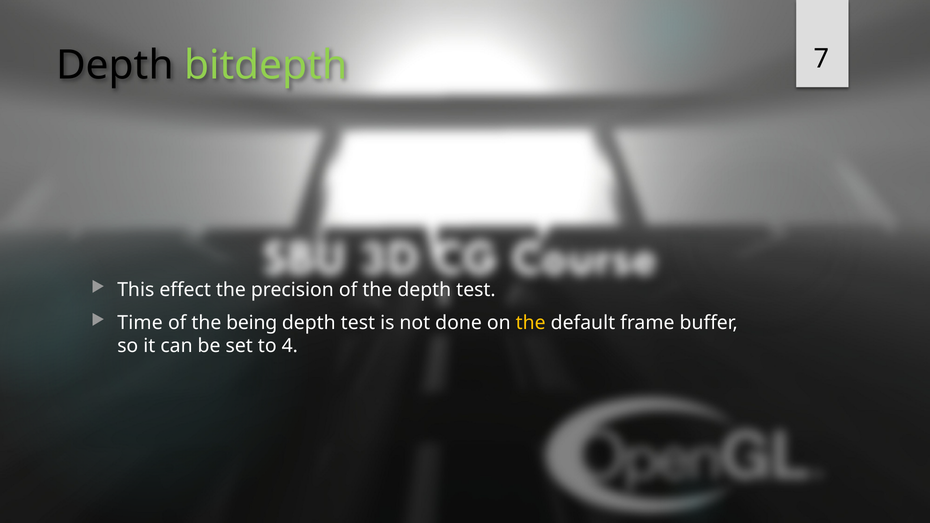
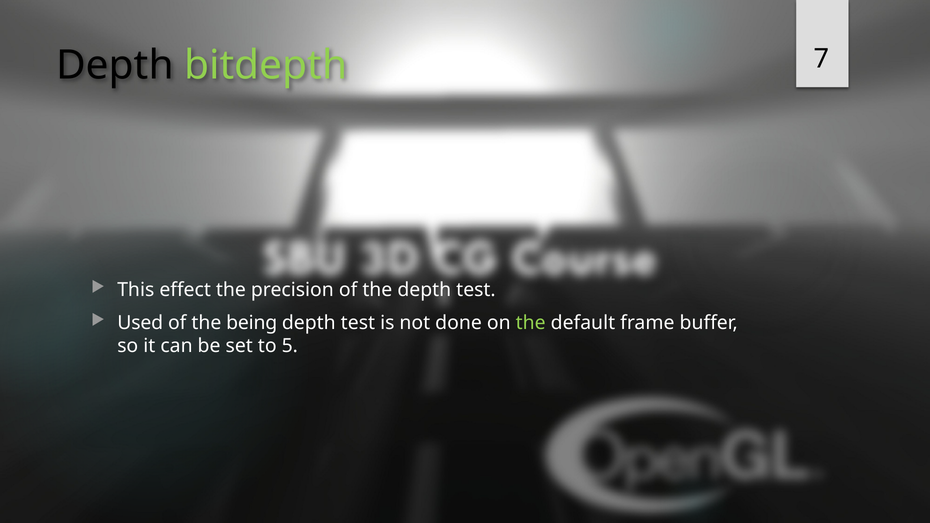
Time: Time -> Used
the at (531, 323) colour: yellow -> light green
4: 4 -> 5
